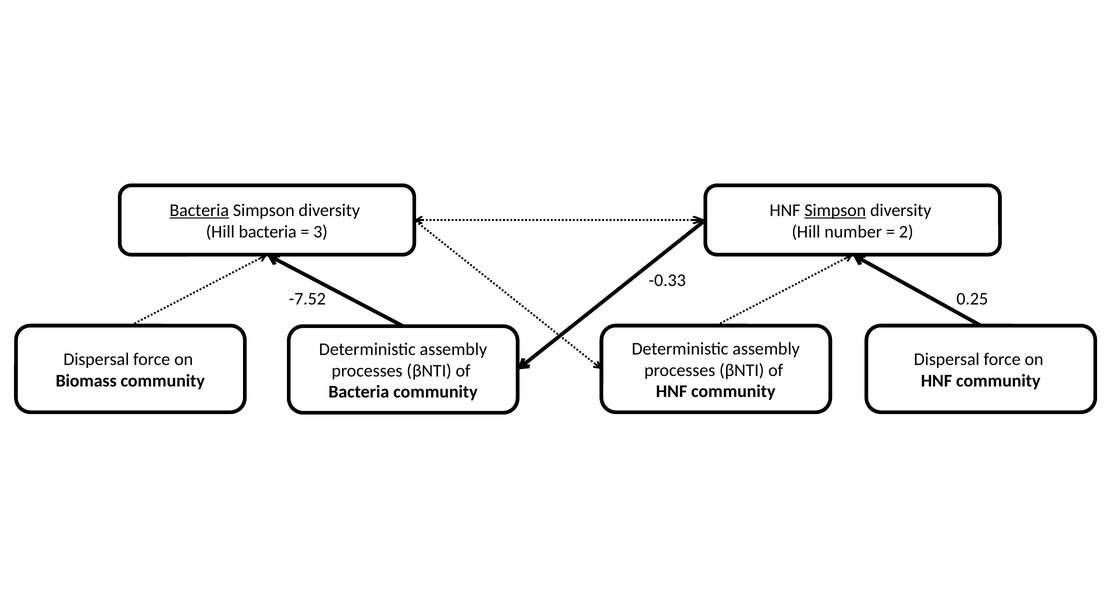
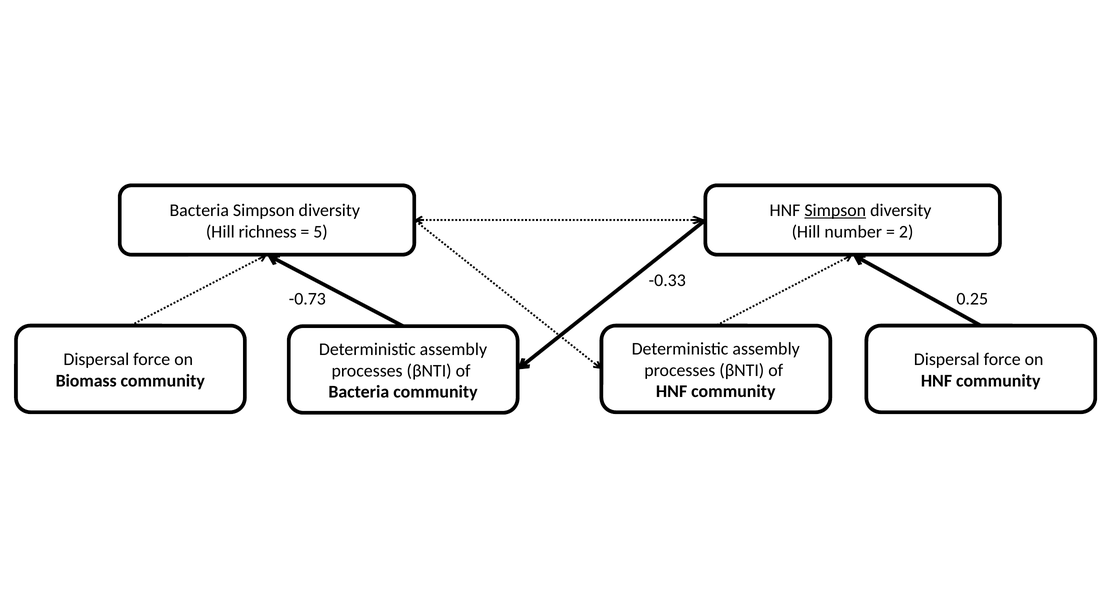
Bacteria at (199, 211) underline: present -> none
Hill bacteria: bacteria -> richness
3: 3 -> 5
-7.52: -7.52 -> -0.73
